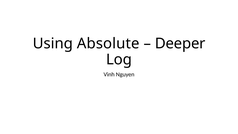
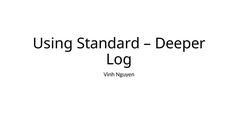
Absolute: Absolute -> Standard
